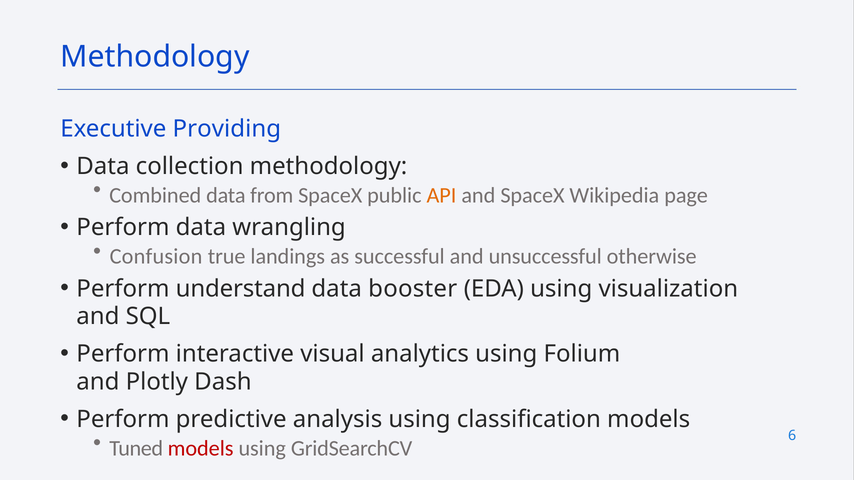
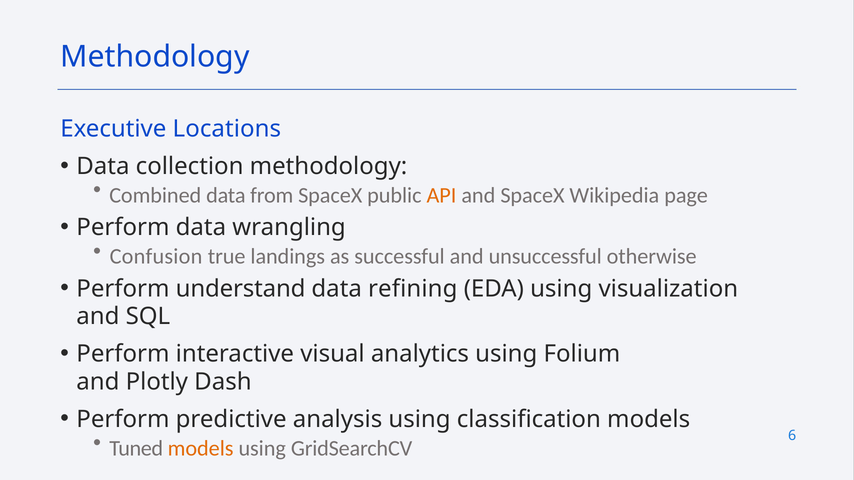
Providing: Providing -> Locations
booster: booster -> refining
models at (201, 449) colour: red -> orange
